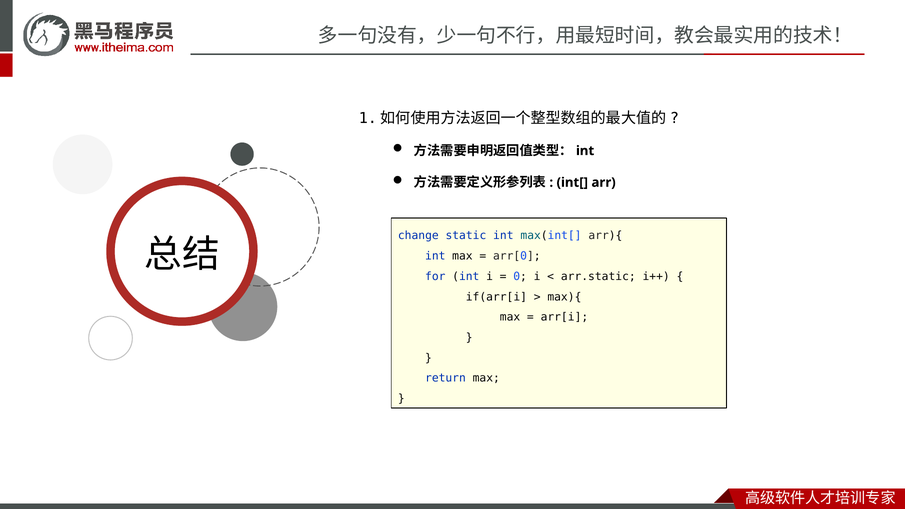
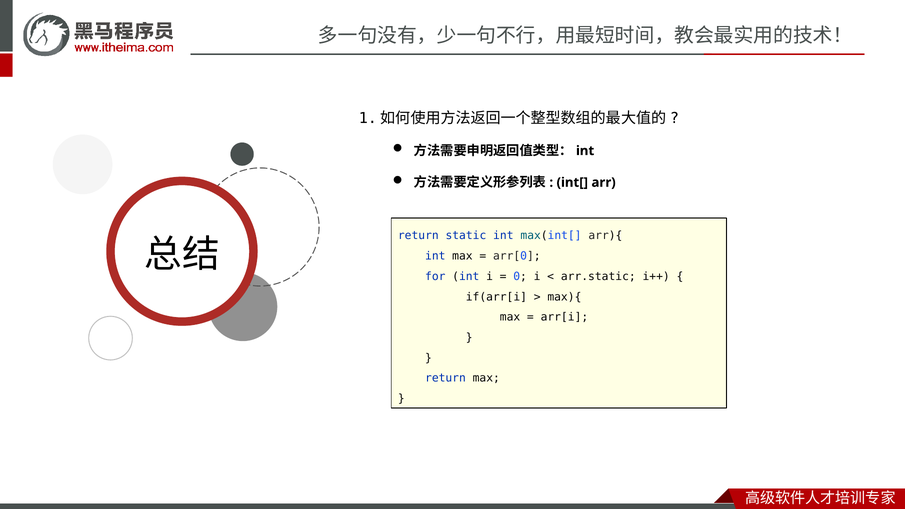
change at (418, 236): change -> return
